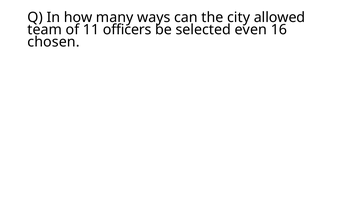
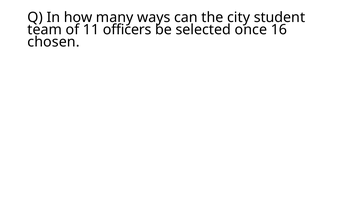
allowed: allowed -> student
even: even -> once
